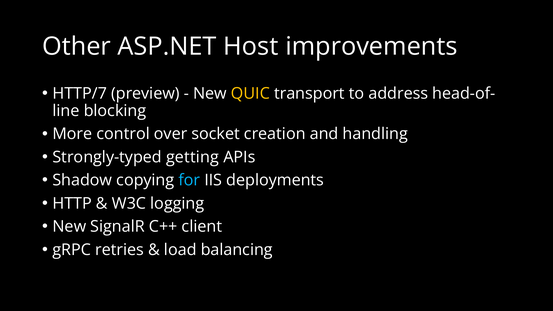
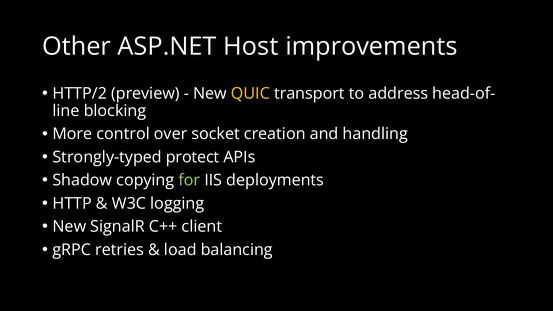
HTTP/7: HTTP/7 -> HTTP/2
getting: getting -> protect
for colour: light blue -> light green
